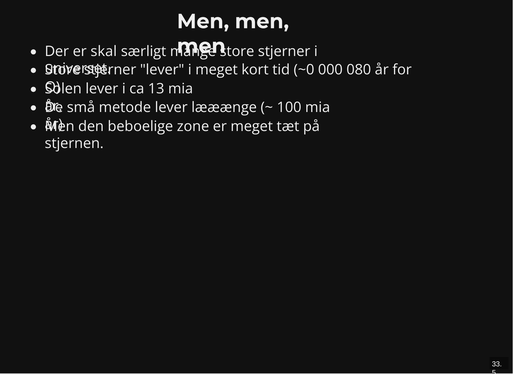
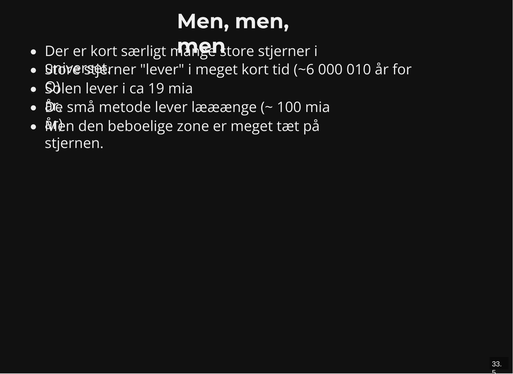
er skal: skal -> kort
~0: ~0 -> ~6
080: 080 -> 010
13: 13 -> 19
